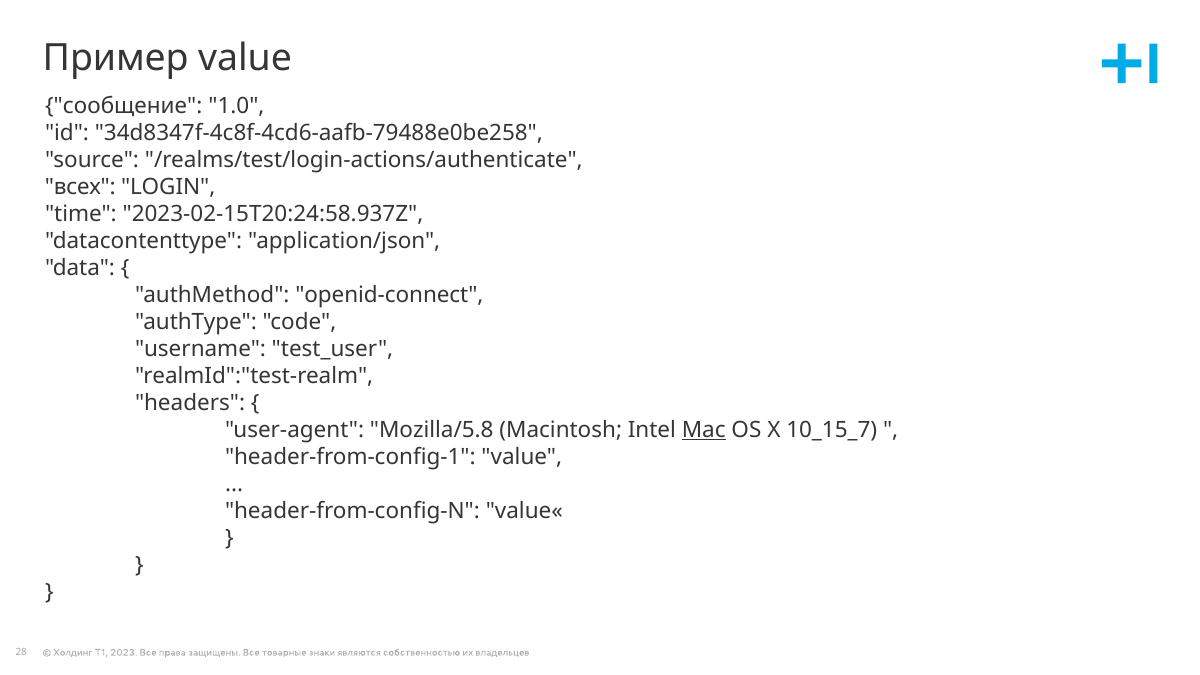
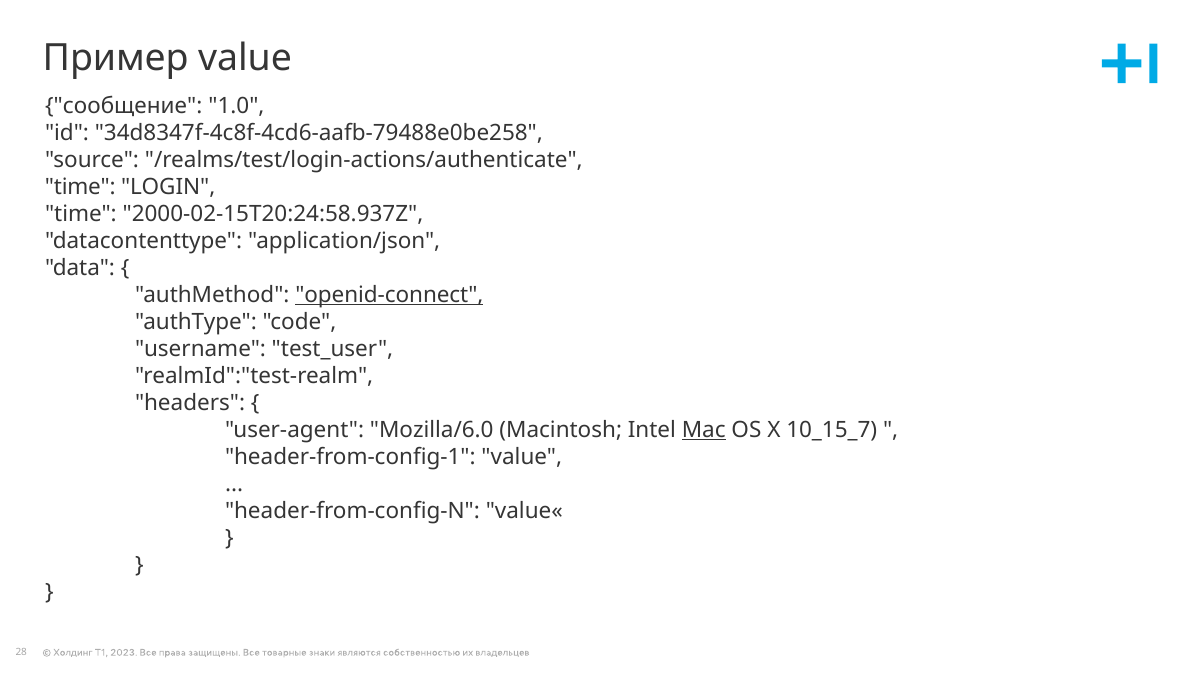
всех at (80, 187): всех -> time
2023-02-15T20:24:58.937Z: 2023-02-15T20:24:58.937Z -> 2000-02-15T20:24:58.937Z
openid-connect underline: none -> present
Mozilla/5.8: Mozilla/5.8 -> Mozilla/6.0
